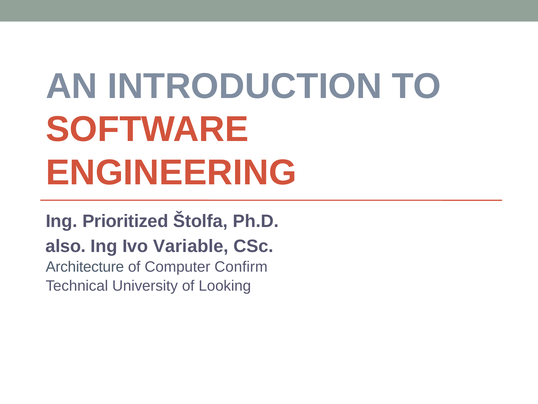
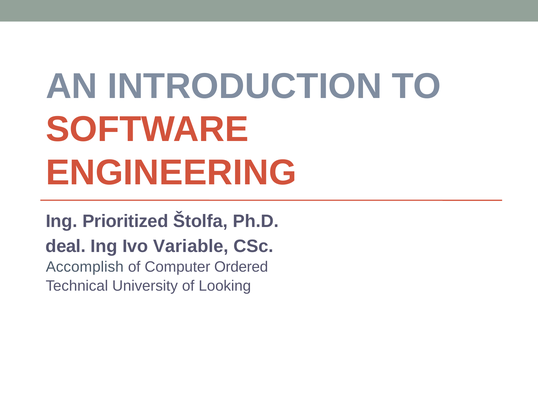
also: also -> deal
Architecture: Architecture -> Accomplish
Confirm: Confirm -> Ordered
